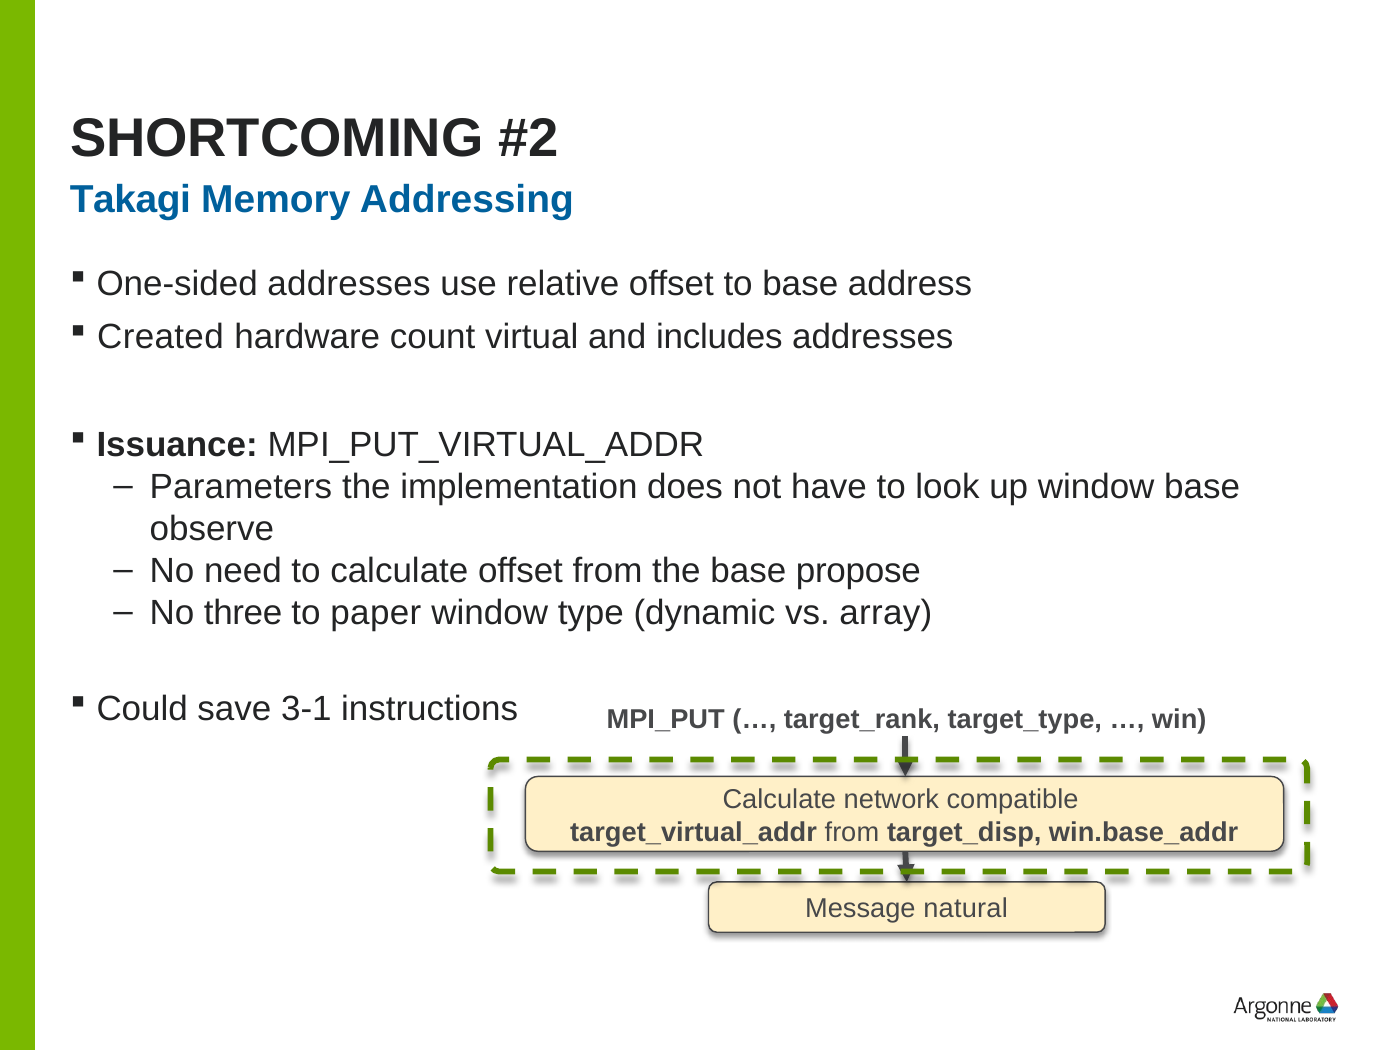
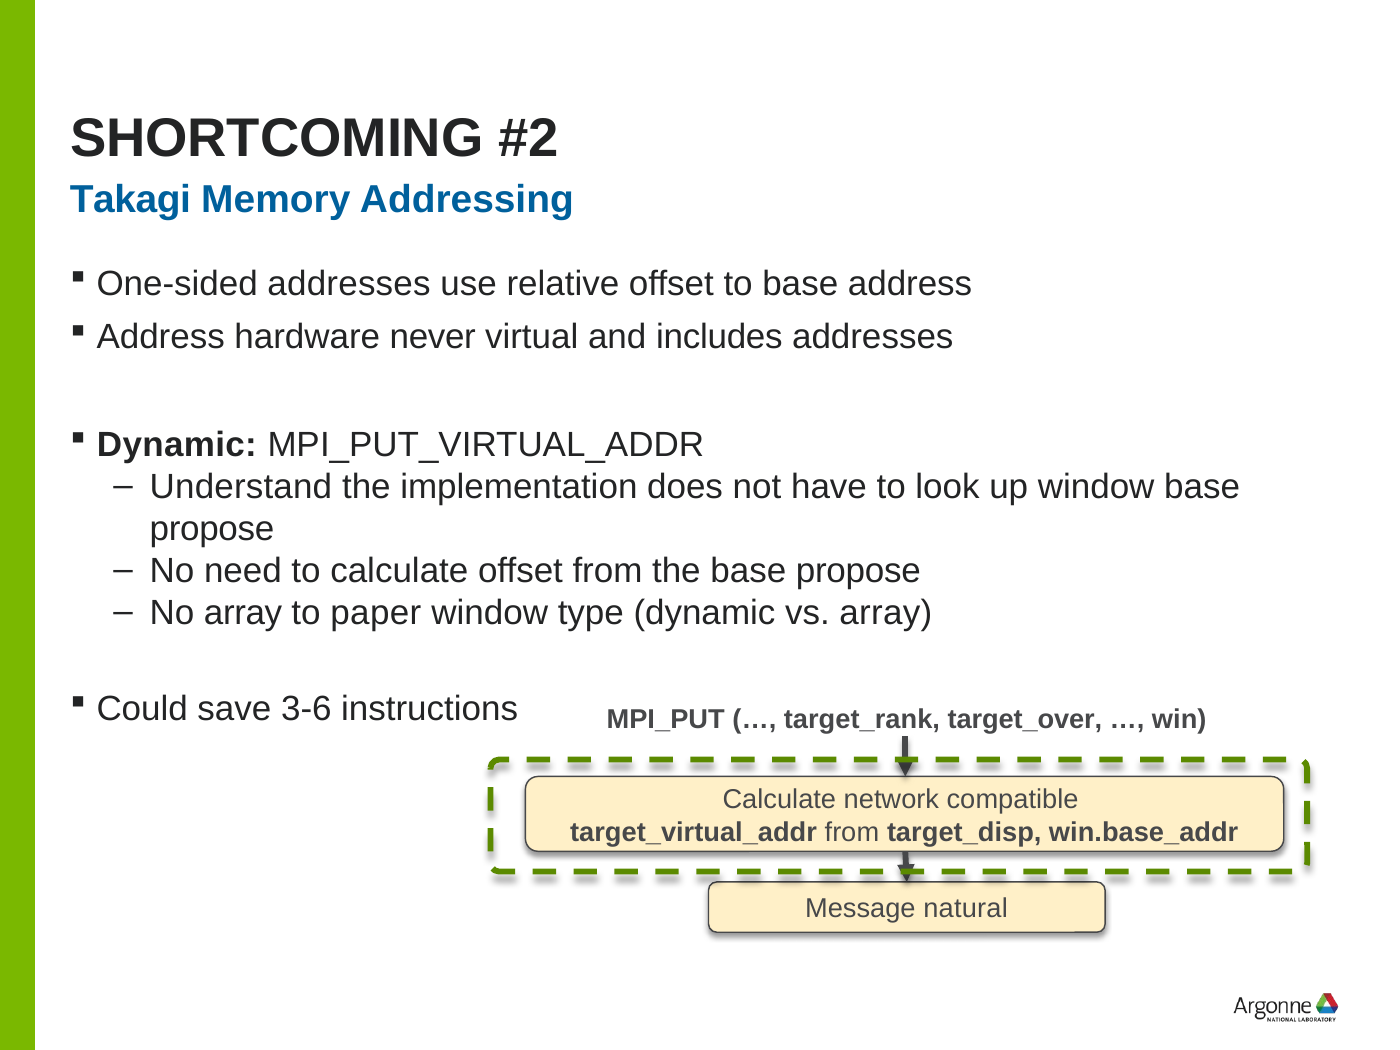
Created at (160, 337): Created -> Address
count: count -> never
Issuance at (177, 445): Issuance -> Dynamic
Parameters: Parameters -> Understand
observe at (212, 529): observe -> propose
No three: three -> array
3-1: 3-1 -> 3-6
target_type: target_type -> target_over
